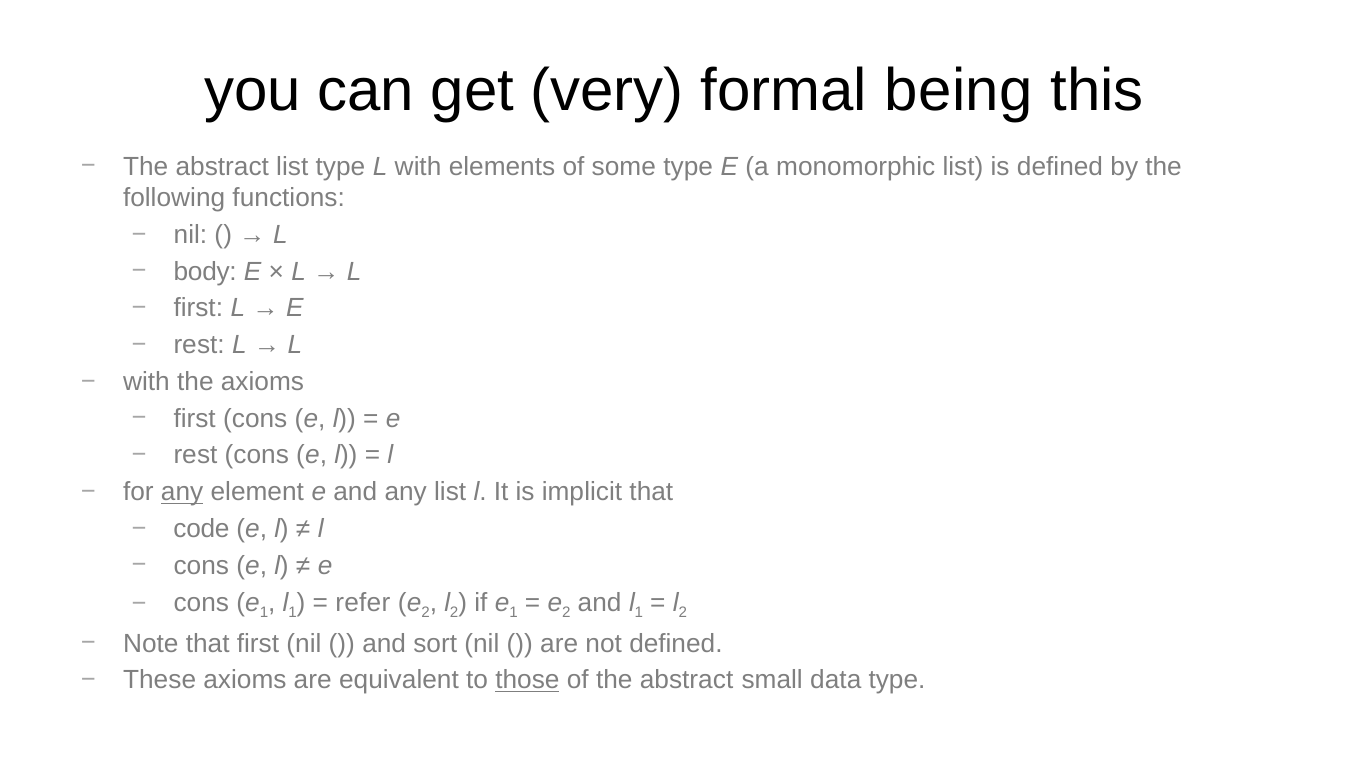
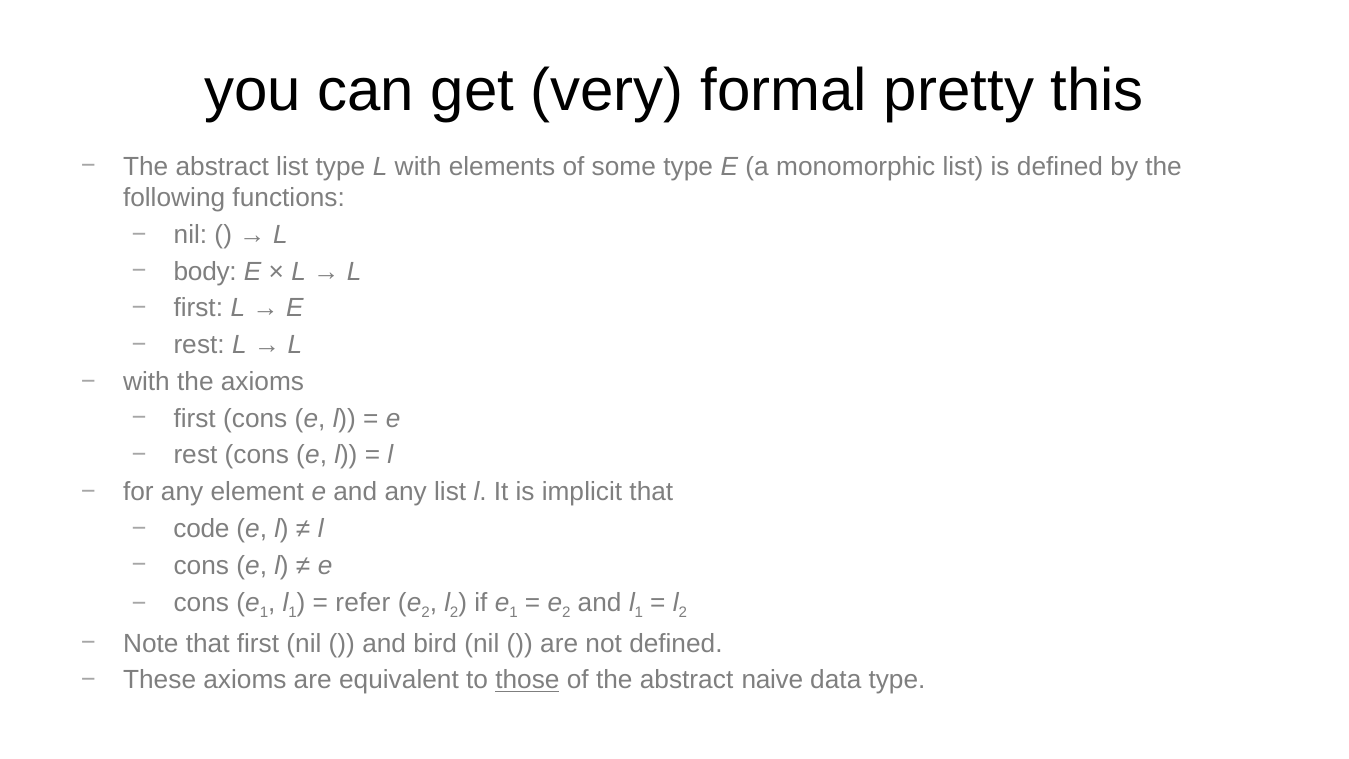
being: being -> pretty
any at (182, 492) underline: present -> none
sort: sort -> bird
small: small -> naive
